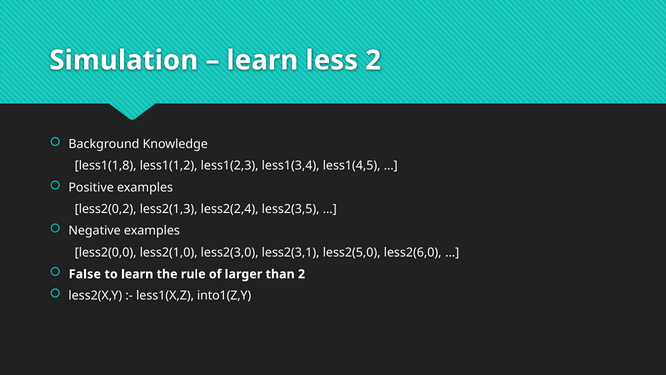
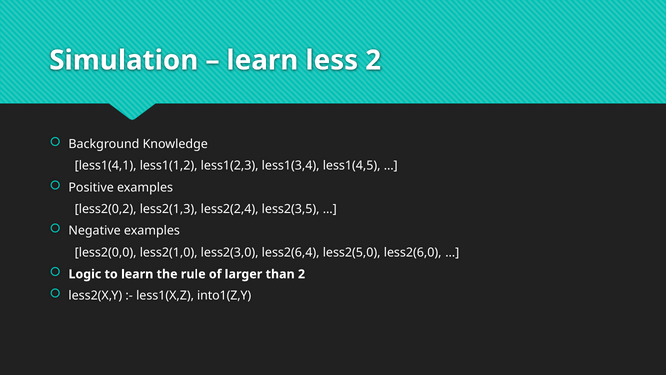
less1(1,8: less1(1,8 -> less1(4,1
less2(3,1: less2(3,1 -> less2(6,4
False: False -> Logic
